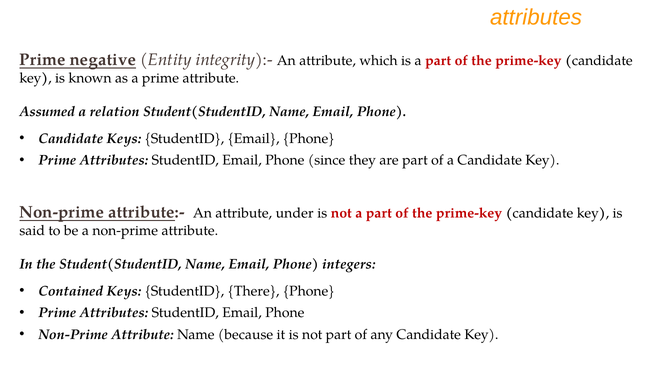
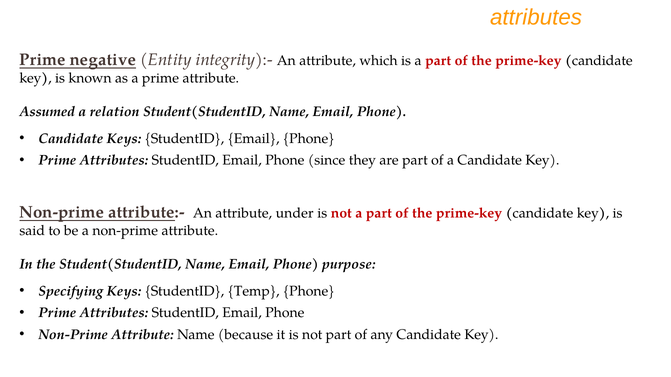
integers: integers -> purpose
Contained: Contained -> Specifying
There: There -> Temp
